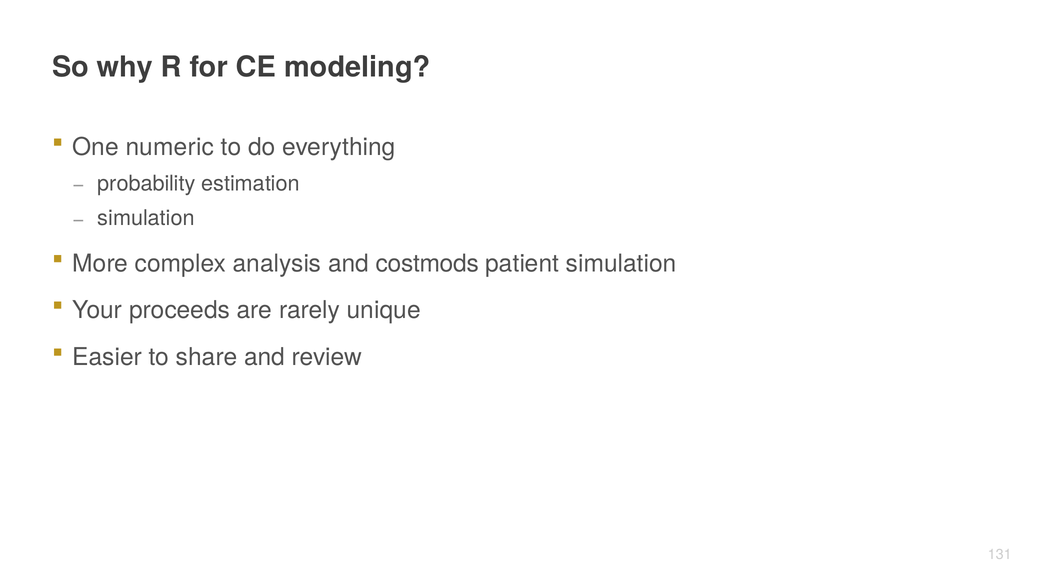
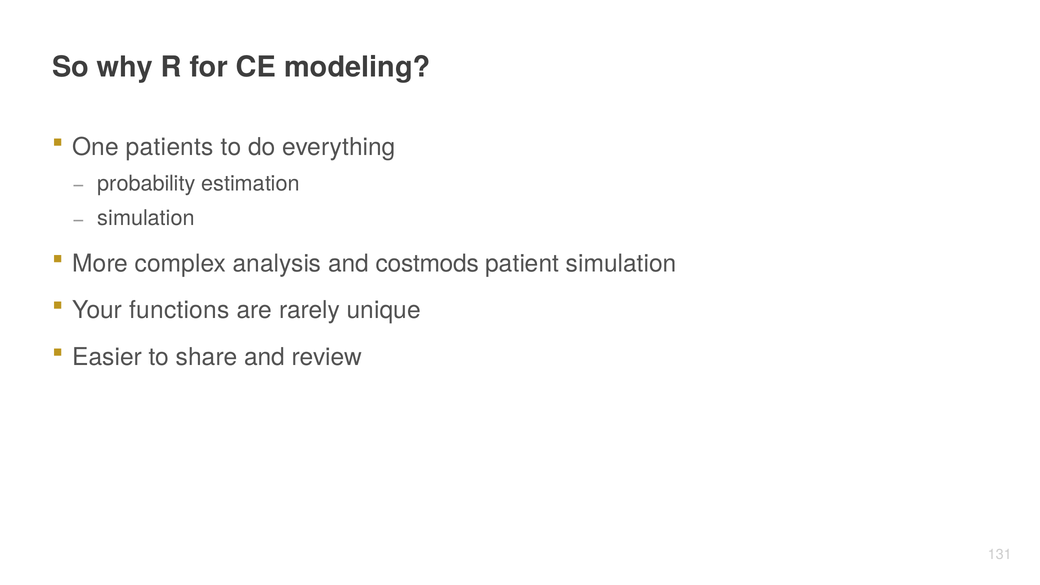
numeric: numeric -> patients
proceeds: proceeds -> functions
